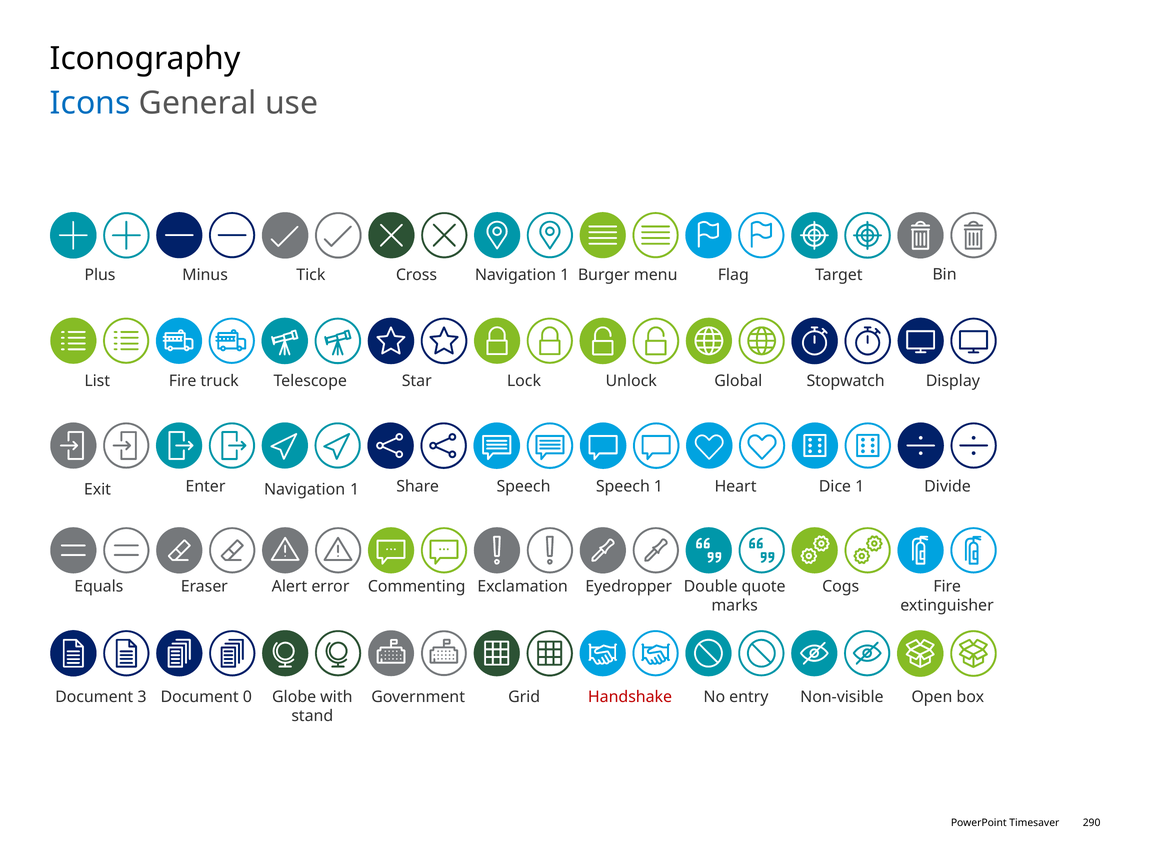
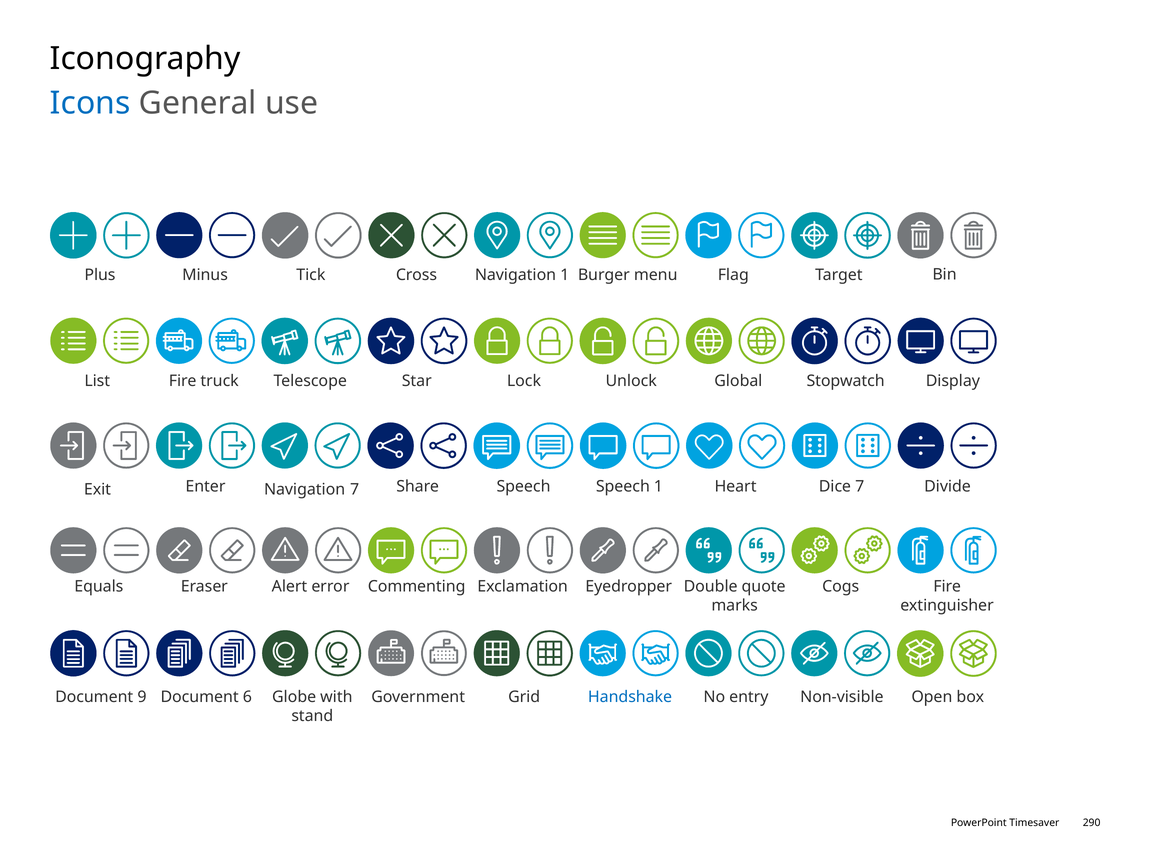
Dice 1: 1 -> 7
Enter Navigation 1: 1 -> 7
3: 3 -> 9
0: 0 -> 6
Handshake colour: red -> blue
